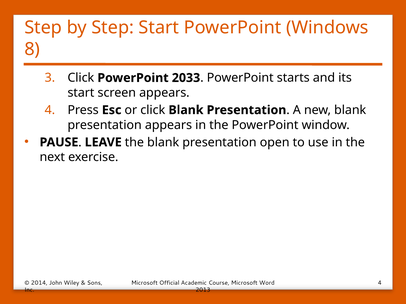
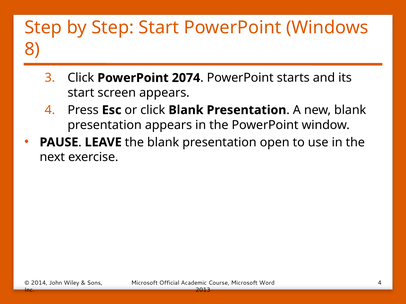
2033: 2033 -> 2074
